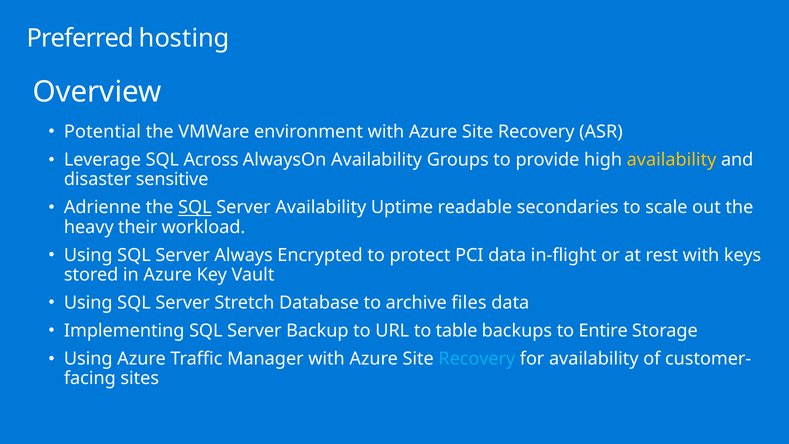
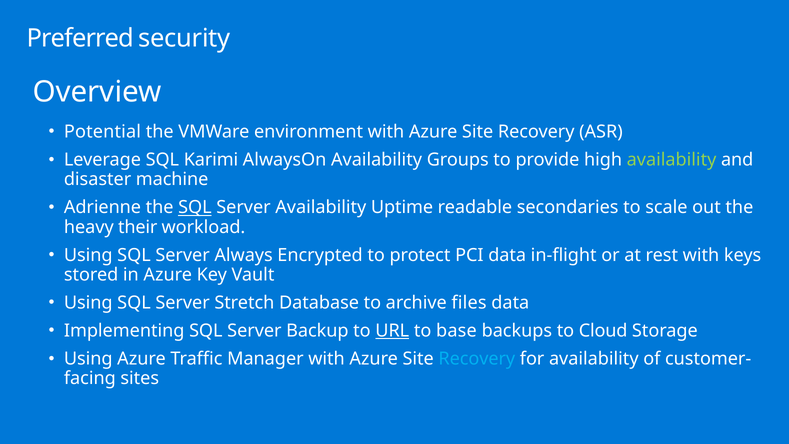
hosting: hosting -> security
Across: Across -> Karimi
availability at (672, 160) colour: yellow -> light green
sensitive: sensitive -> machine
URL underline: none -> present
table: table -> base
Entire: Entire -> Cloud
